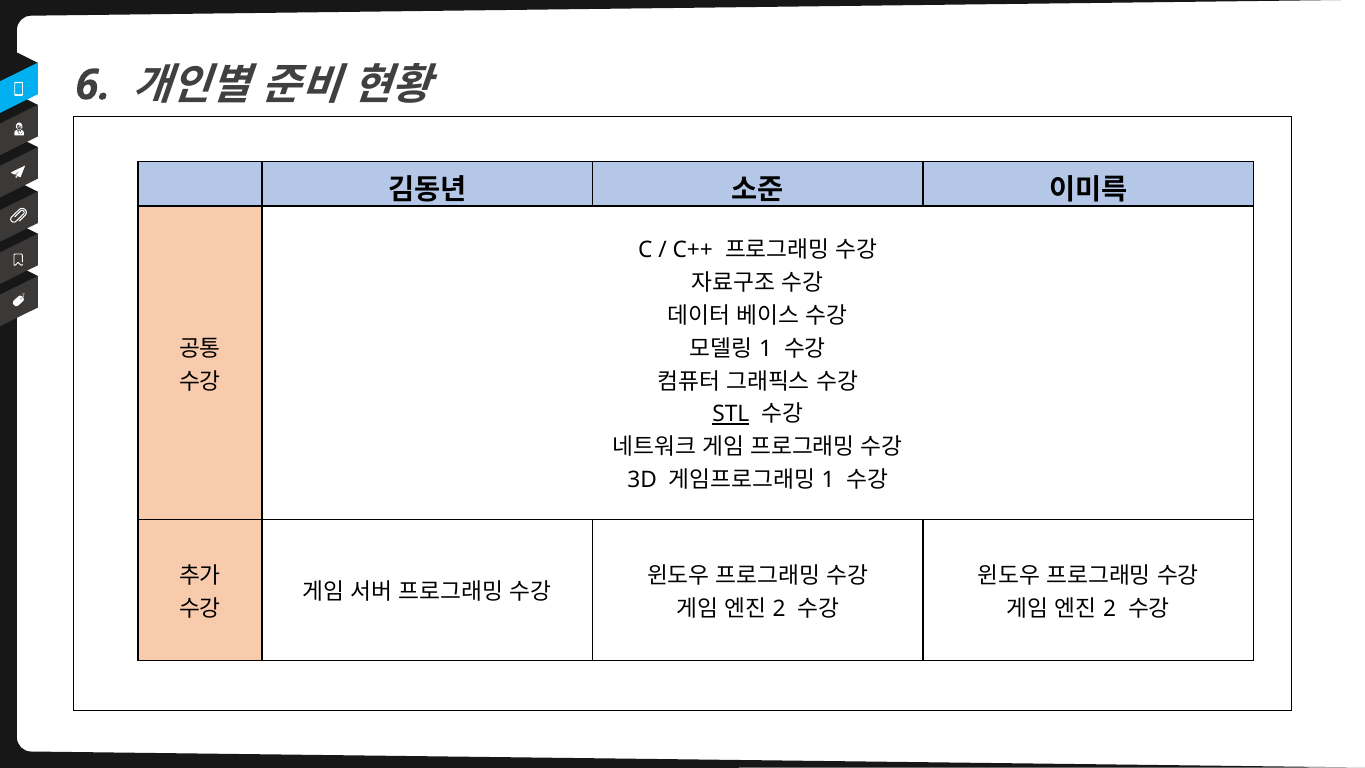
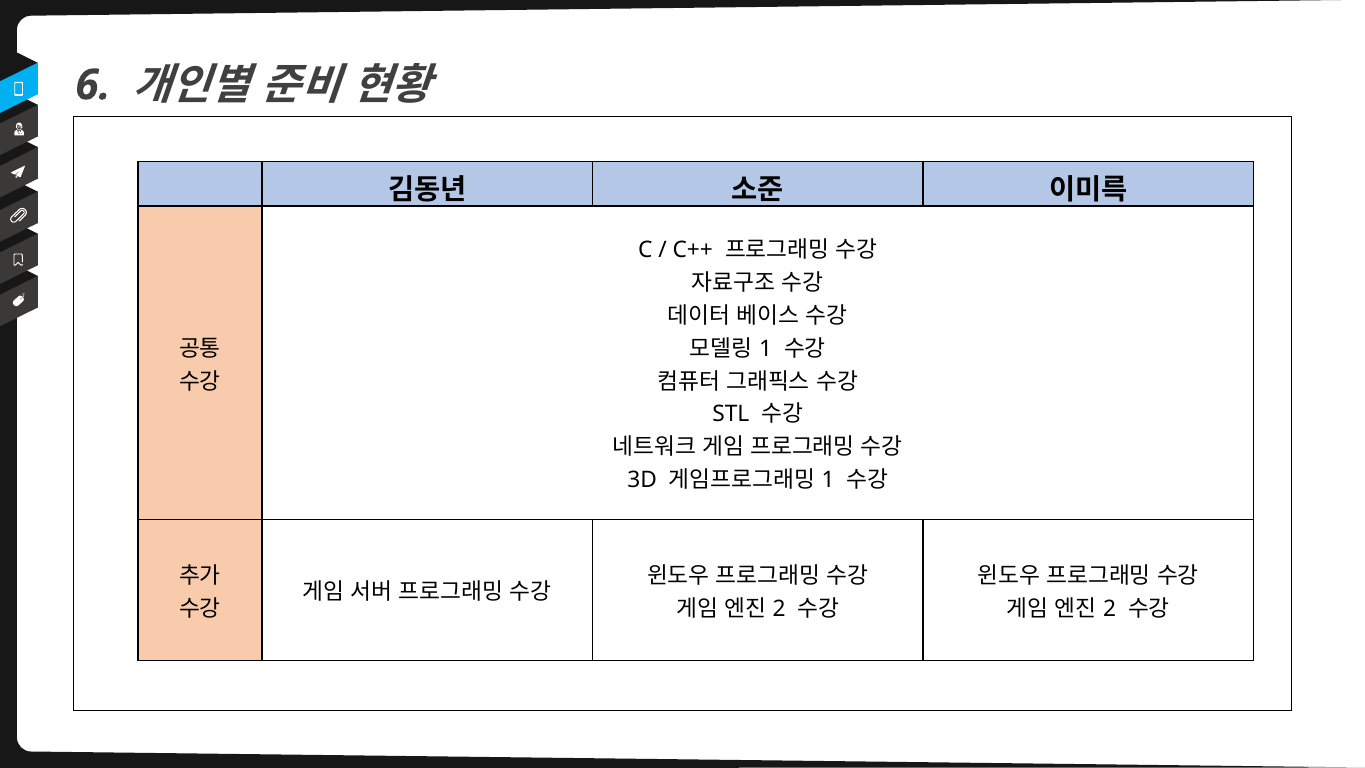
STL underline: present -> none
